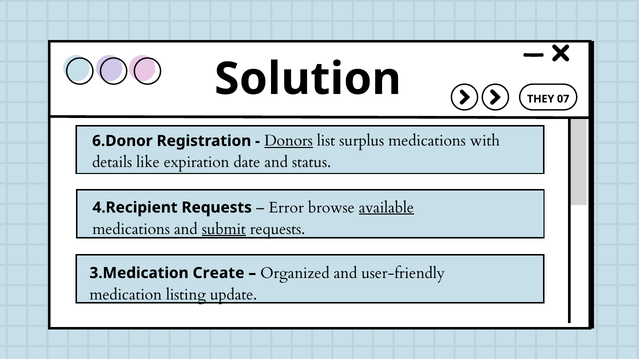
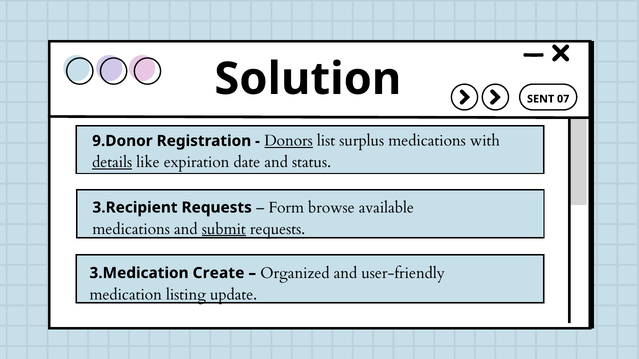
THEY: THEY -> SENT
6.Donor: 6.Donor -> 9.Donor
details underline: none -> present
4.Recipient: 4.Recipient -> 3.Recipient
Error: Error -> Form
available underline: present -> none
